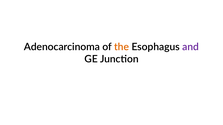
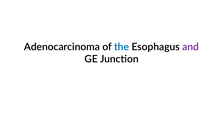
the colour: orange -> blue
